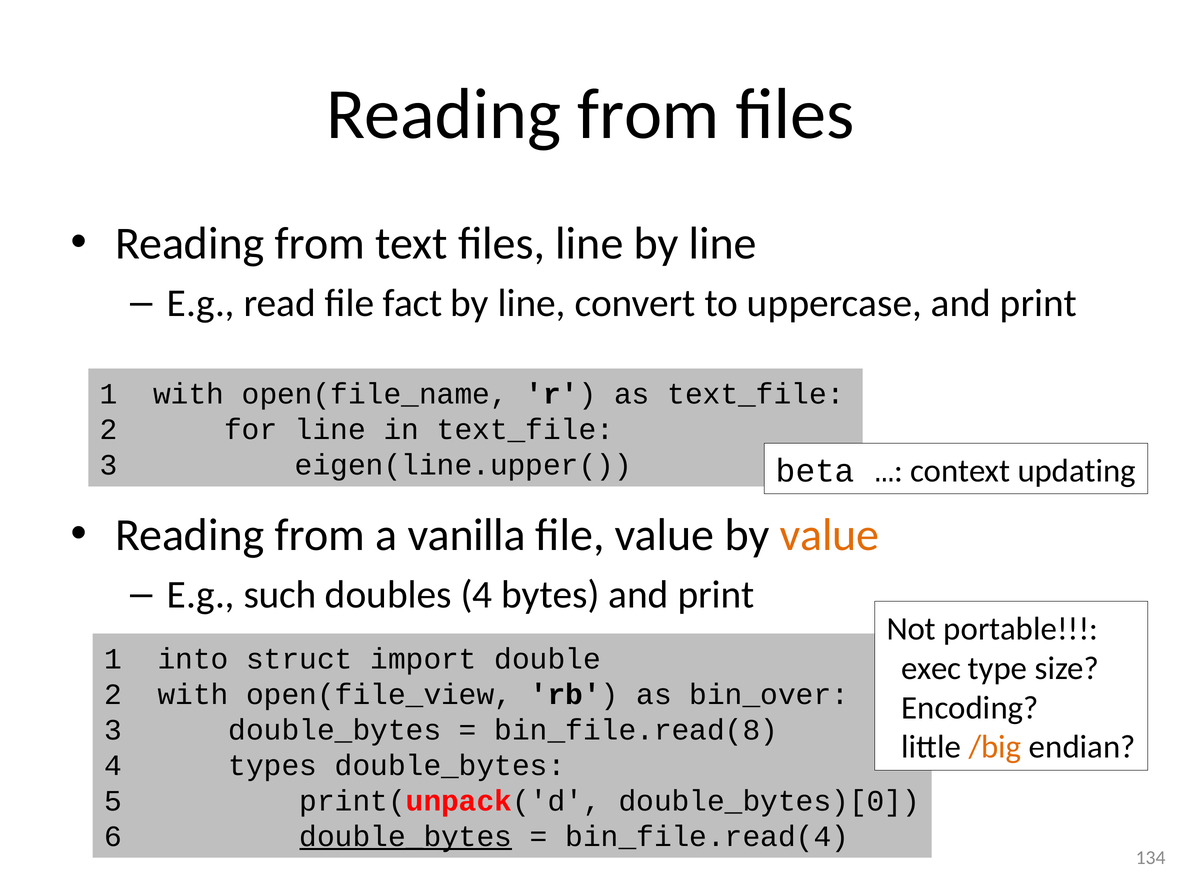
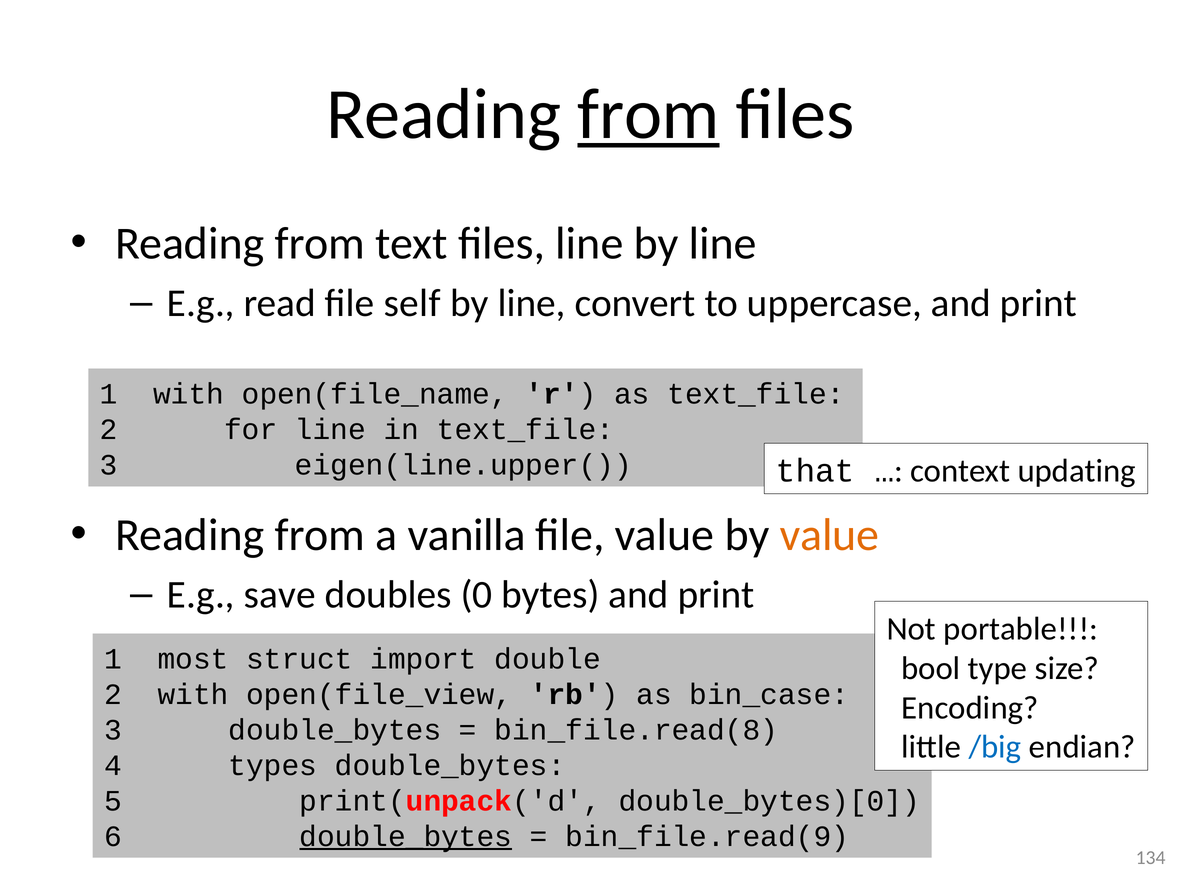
from at (649, 114) underline: none -> present
fact: fact -> self
beta: beta -> that
such: such -> save
doubles 4: 4 -> 0
into: into -> most
exec: exec -> bool
bin_over: bin_over -> bin_case
/big colour: orange -> blue
bin_file.read(4: bin_file.read(4 -> bin_file.read(9
